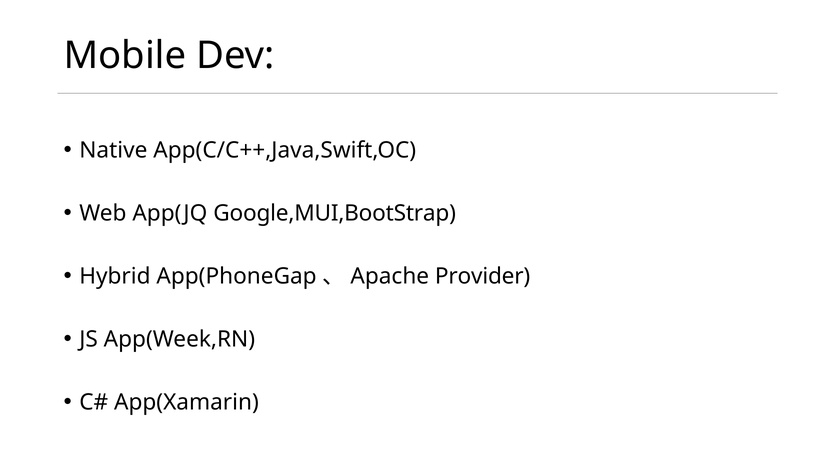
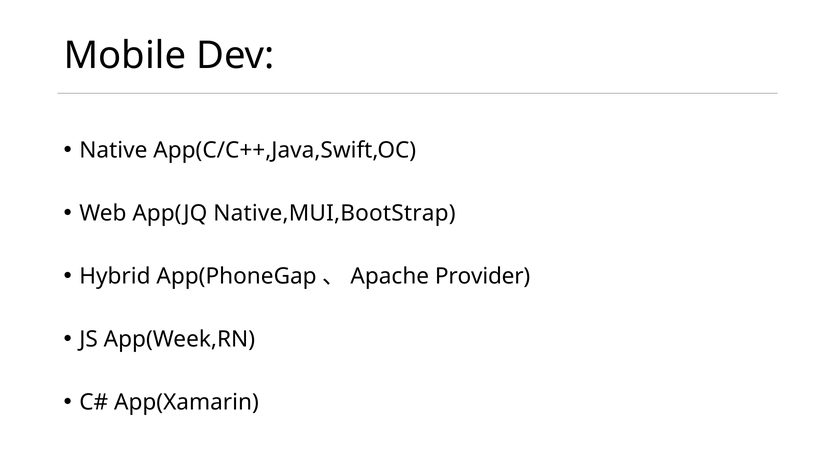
Google,MUI,BootStrap: Google,MUI,BootStrap -> Native,MUI,BootStrap
